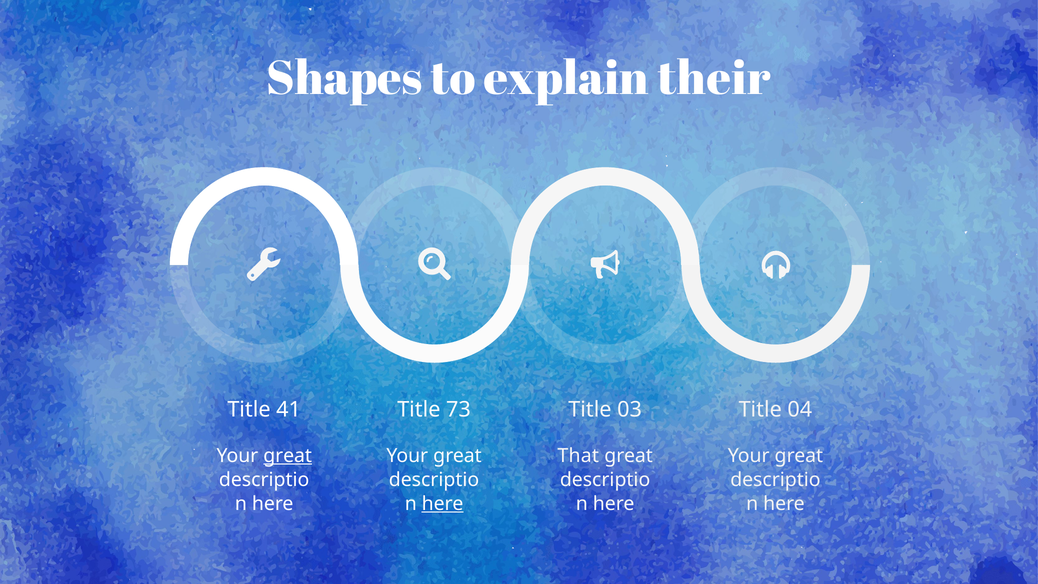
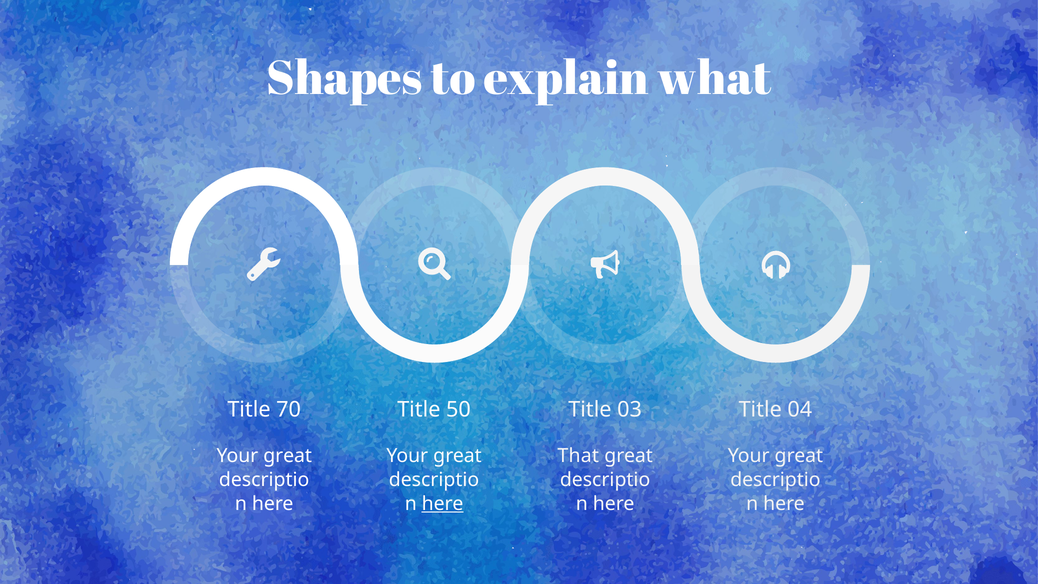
their: their -> what
41: 41 -> 70
73: 73 -> 50
great at (288, 456) underline: present -> none
